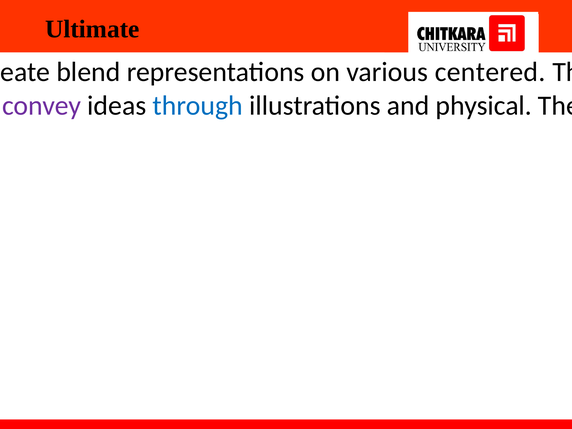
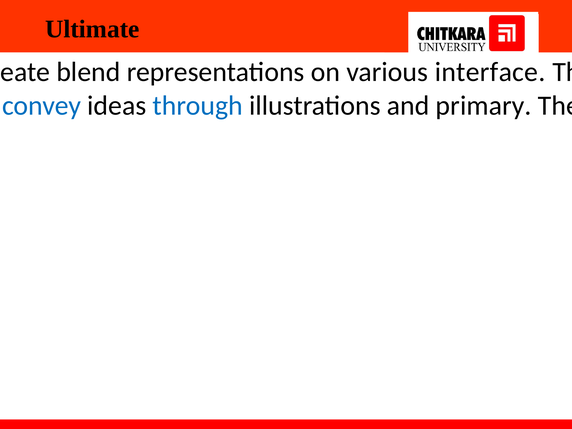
centered: centered -> interface
convey colour: purple -> blue
and physical: physical -> primary
